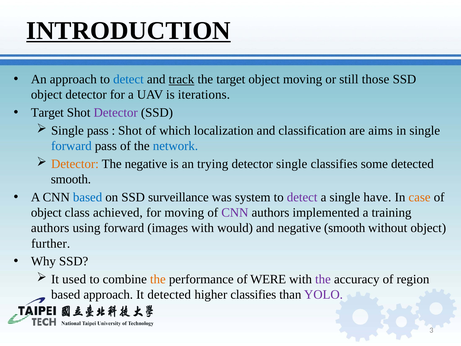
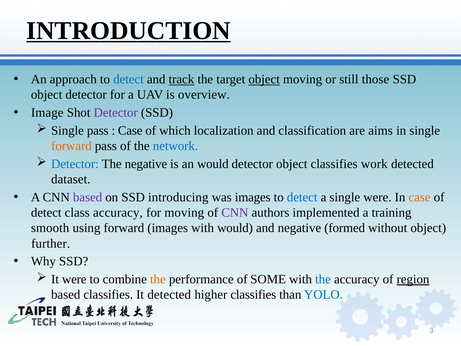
object at (264, 79) underline: none -> present
iterations: iterations -> overview
Target at (47, 113): Target -> Image
Shot at (130, 131): Shot -> Case
forward at (71, 146) colour: blue -> orange
Detector at (75, 164) colour: orange -> blue
an trying: trying -> would
detector single: single -> object
some: some -> work
smooth at (71, 179): smooth -> dataset
based at (88, 197) colour: blue -> purple
surveillance: surveillance -> introducing
was system: system -> images
detect at (302, 197) colour: purple -> blue
single have: have -> were
object at (46, 213): object -> detect
class achieved: achieved -> accuracy
authors at (50, 228): authors -> smooth
negative smooth: smooth -> formed
It used: used -> were
WERE: WERE -> SOME
the at (323, 279) colour: purple -> blue
region underline: none -> present
based approach: approach -> classifies
YOLO colour: purple -> blue
